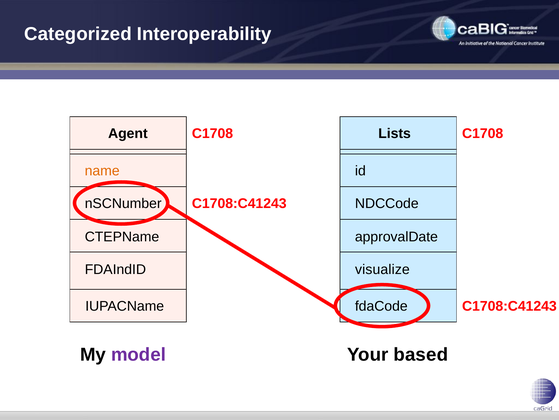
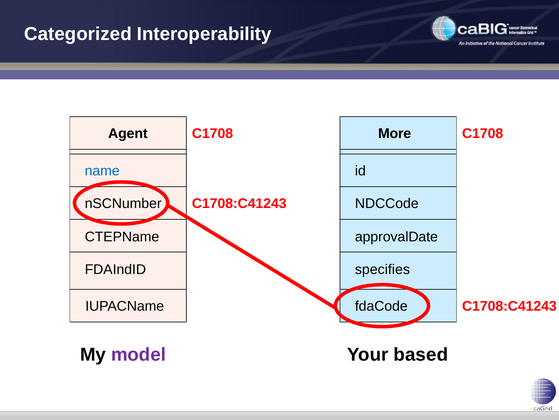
Lists: Lists -> More
name colour: orange -> blue
visualize: visualize -> specifies
